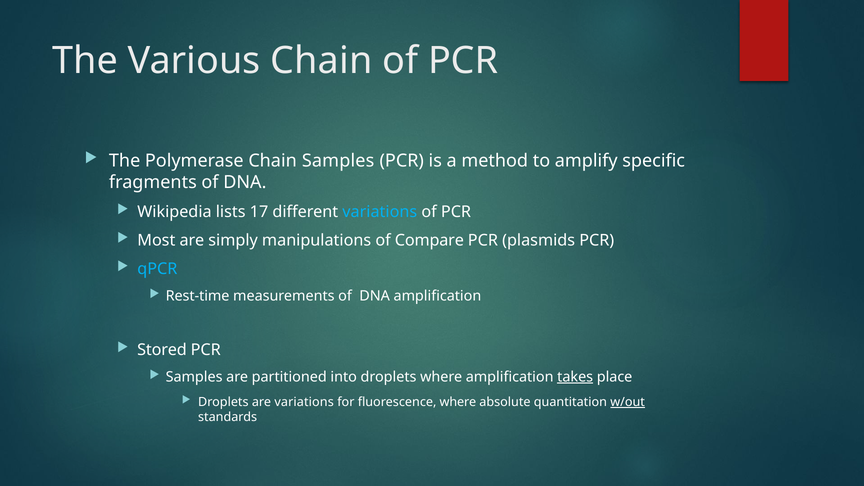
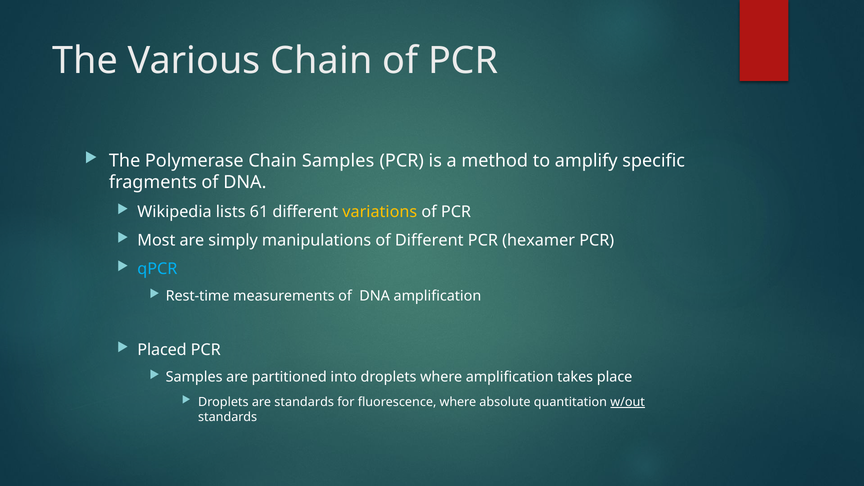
17: 17 -> 61
variations at (380, 212) colour: light blue -> yellow
of Compare: Compare -> Different
plasmids: plasmids -> hexamer
Stored: Stored -> Placed
takes underline: present -> none
are variations: variations -> standards
